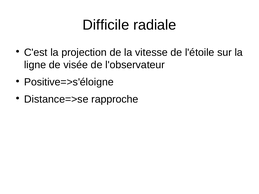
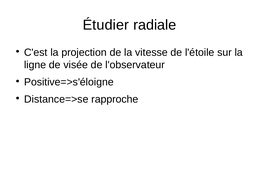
Difficile: Difficile -> Étudier
